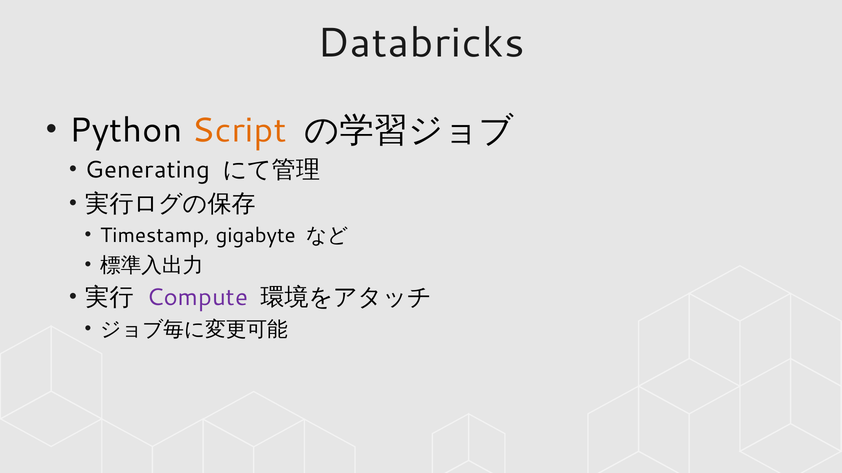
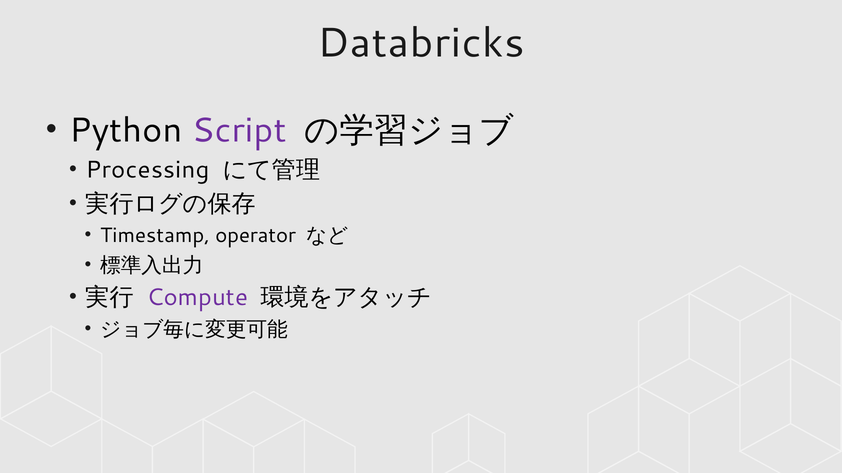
Script colour: orange -> purple
Generating: Generating -> Processing
gigabyte: gigabyte -> operator
